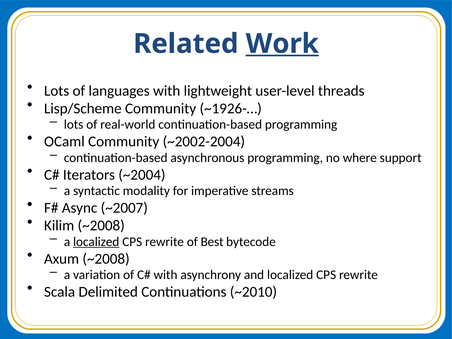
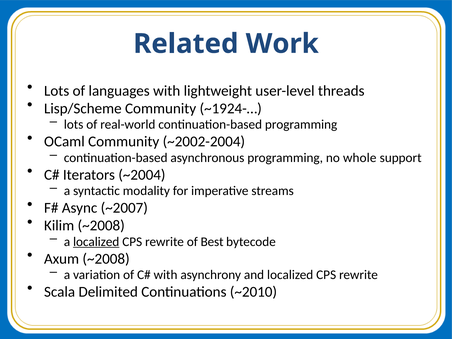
Work underline: present -> none
~1926-…: ~1926-… -> ~1924-…
where: where -> whole
